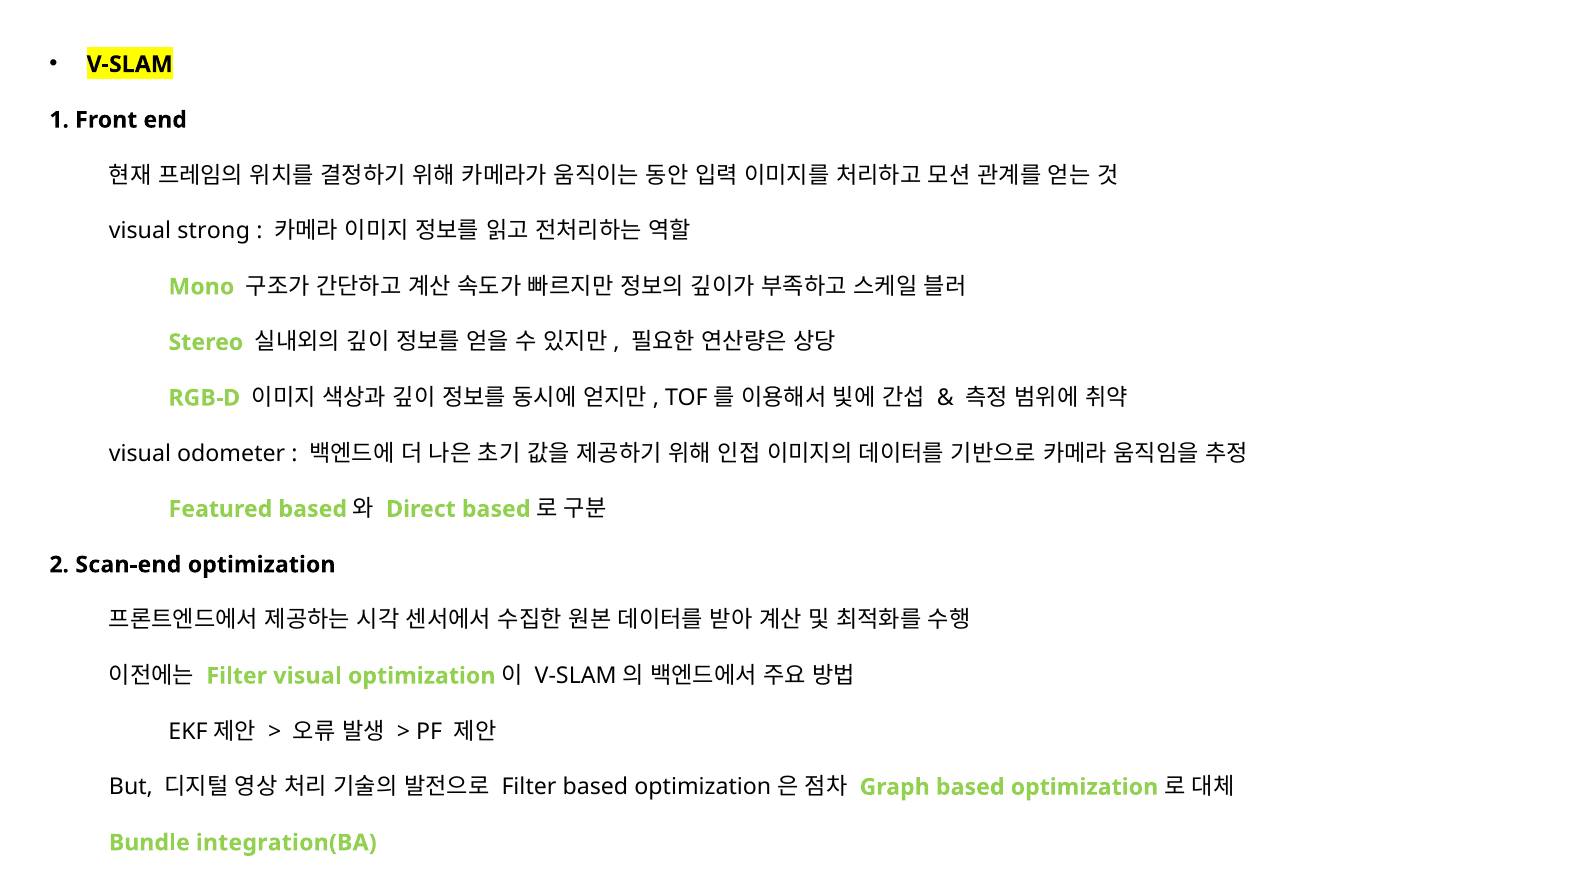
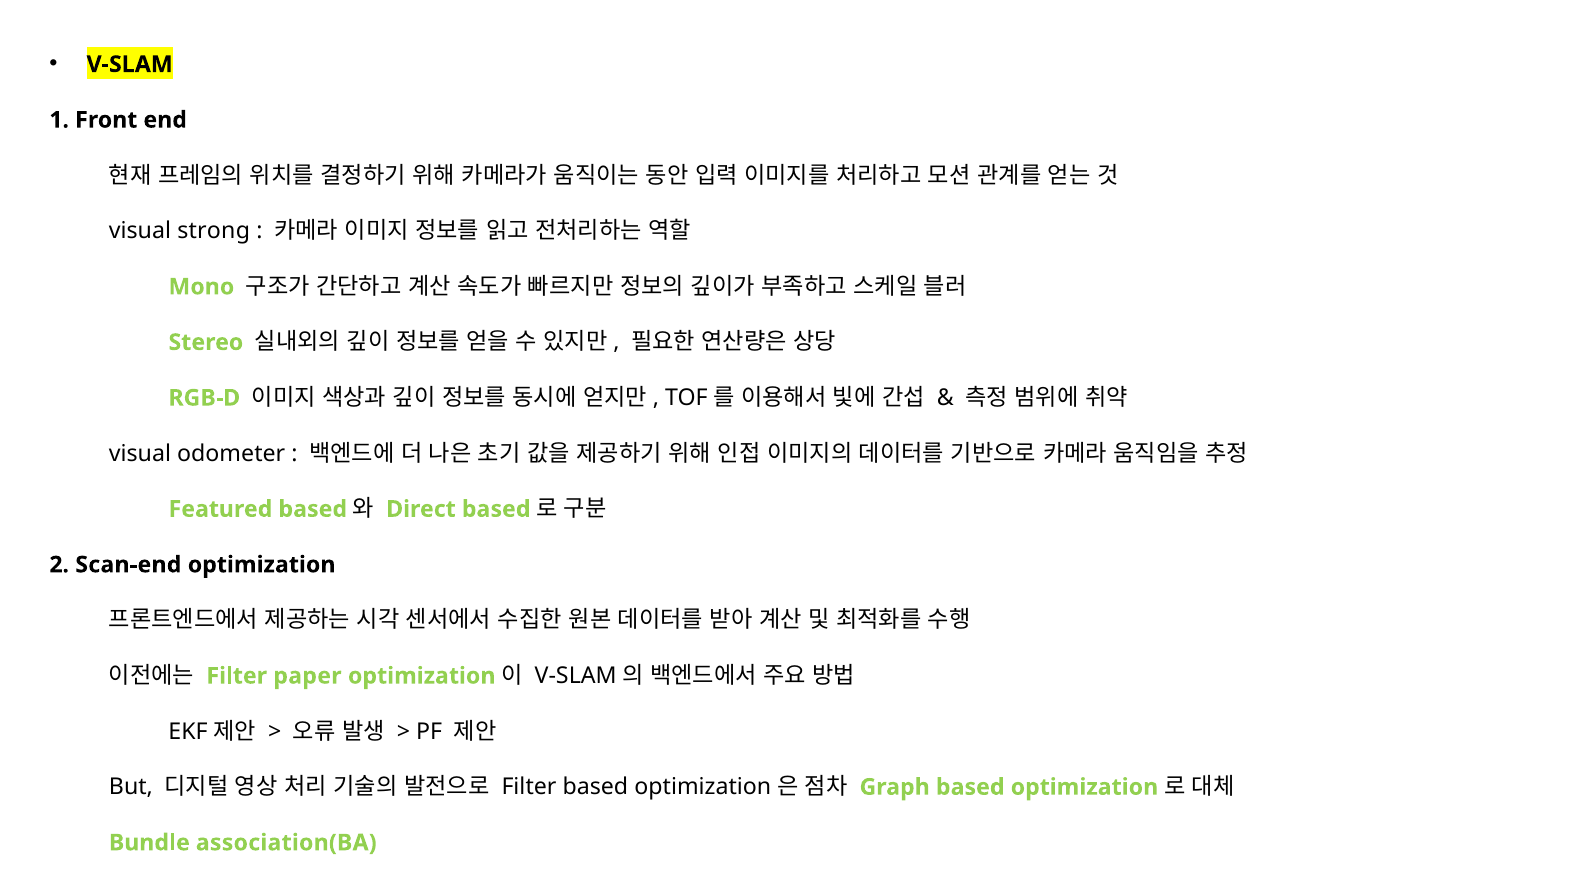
Filter visual: visual -> paper
integration(BA: integration(BA -> association(BA
